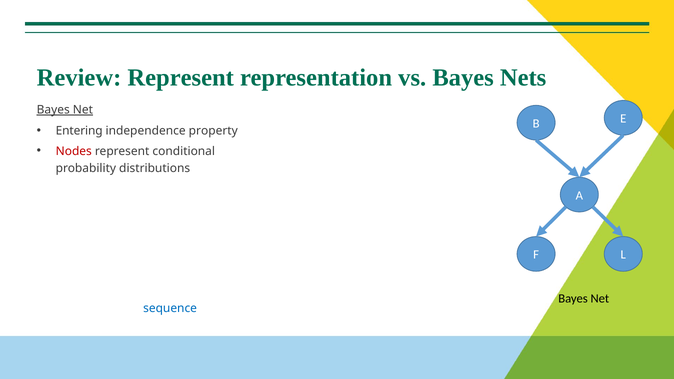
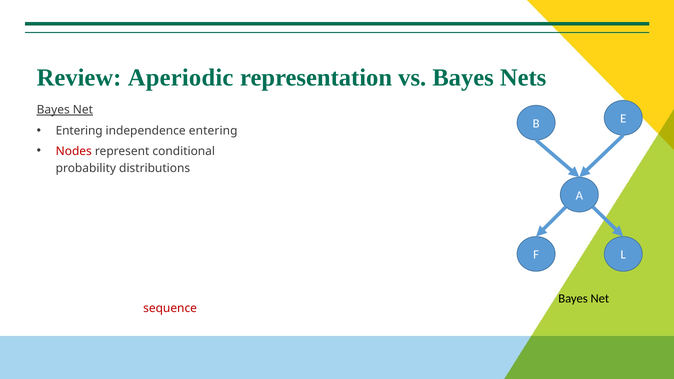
Review Represent: Represent -> Aperiodic
independence property: property -> entering
sequence colour: blue -> red
